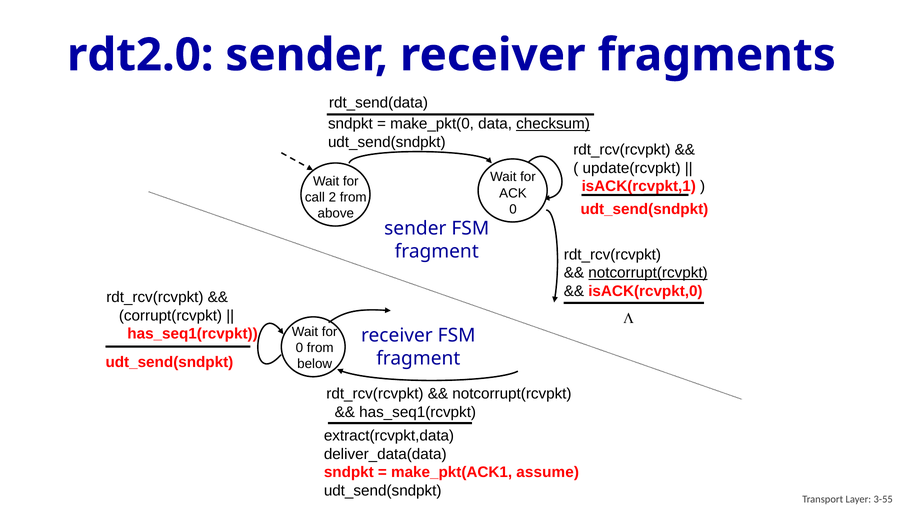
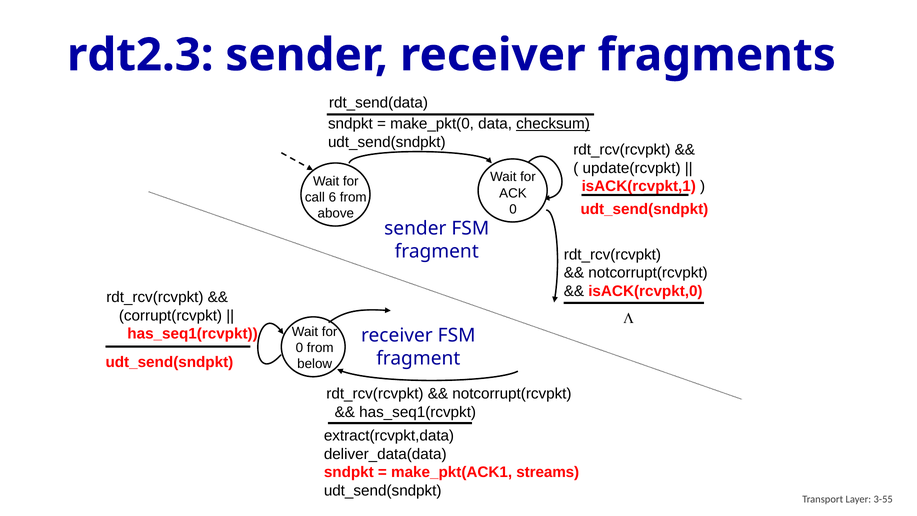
rdt2.0: rdt2.0 -> rdt2.3
2: 2 -> 6
notcorrupt(rcvpkt at (648, 273) underline: present -> none
assume: assume -> streams
